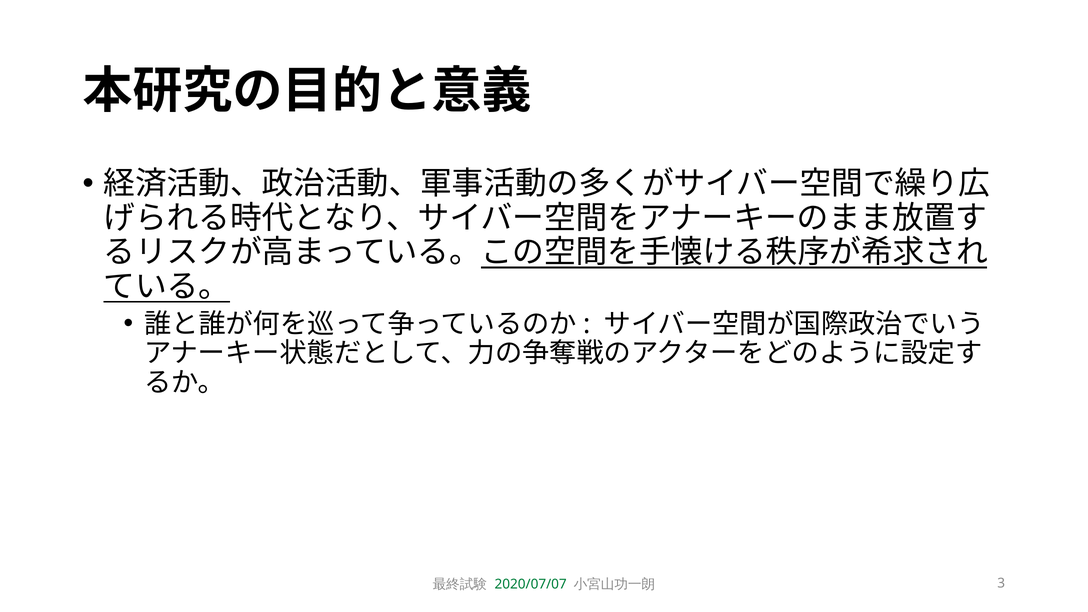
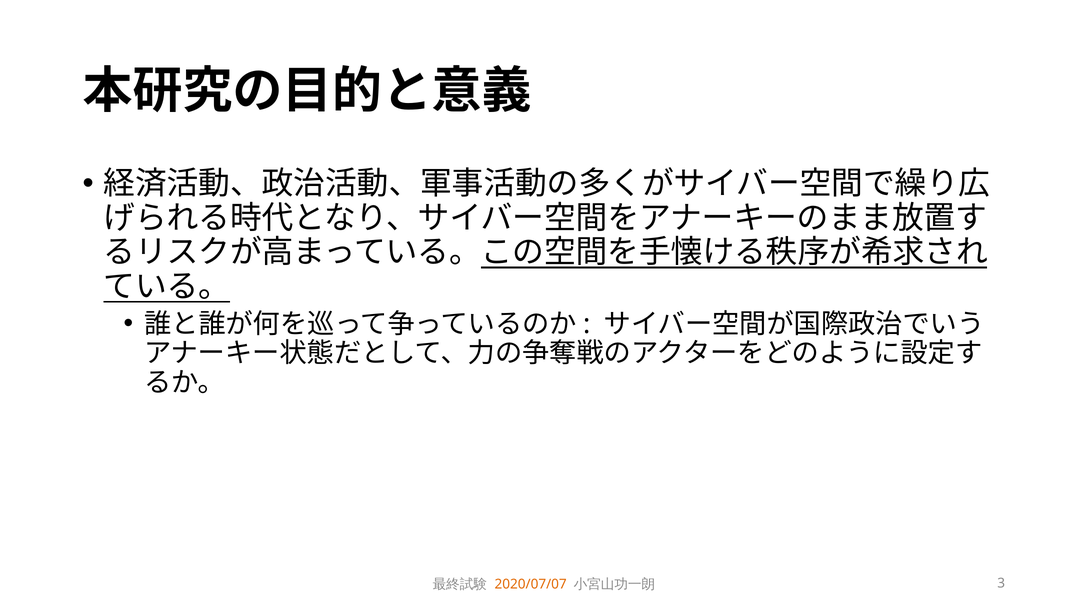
2020/07/07 colour: green -> orange
